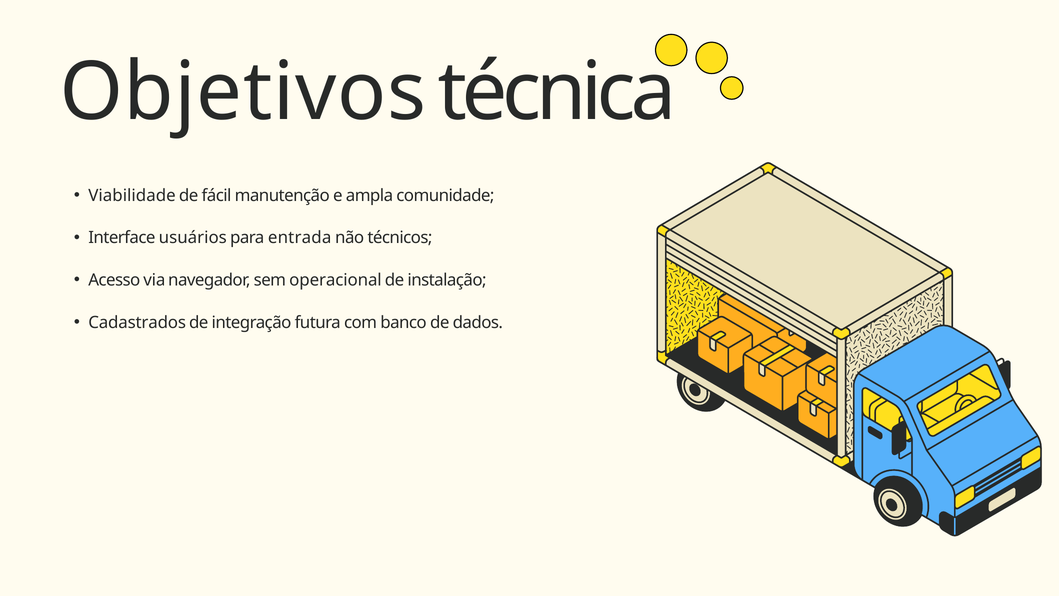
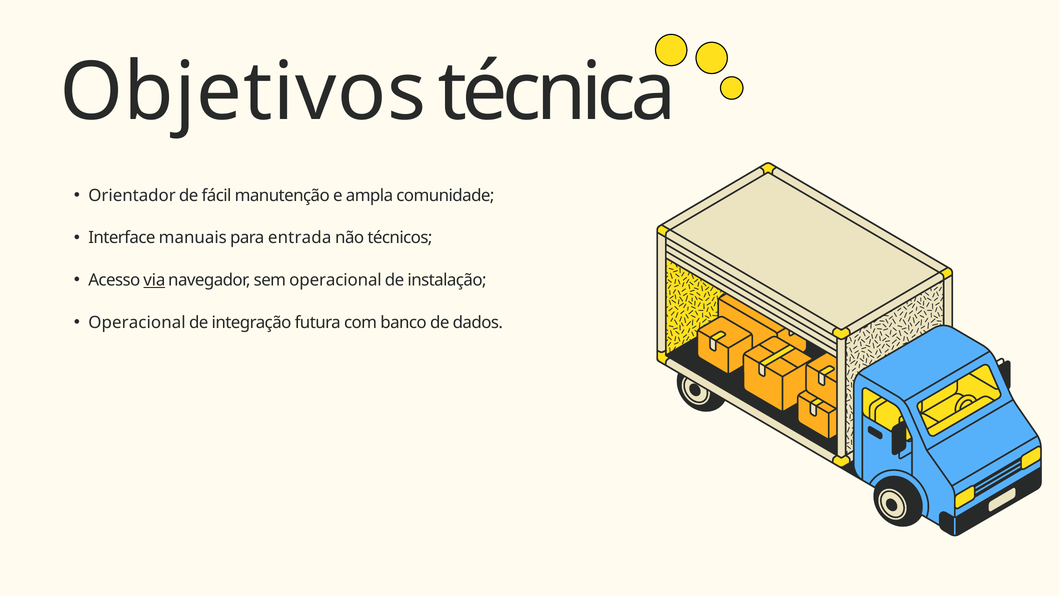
Viabilidade: Viabilidade -> Orientador
usuários: usuários -> manuais
via underline: none -> present
Cadastrados at (137, 322): Cadastrados -> Operacional
